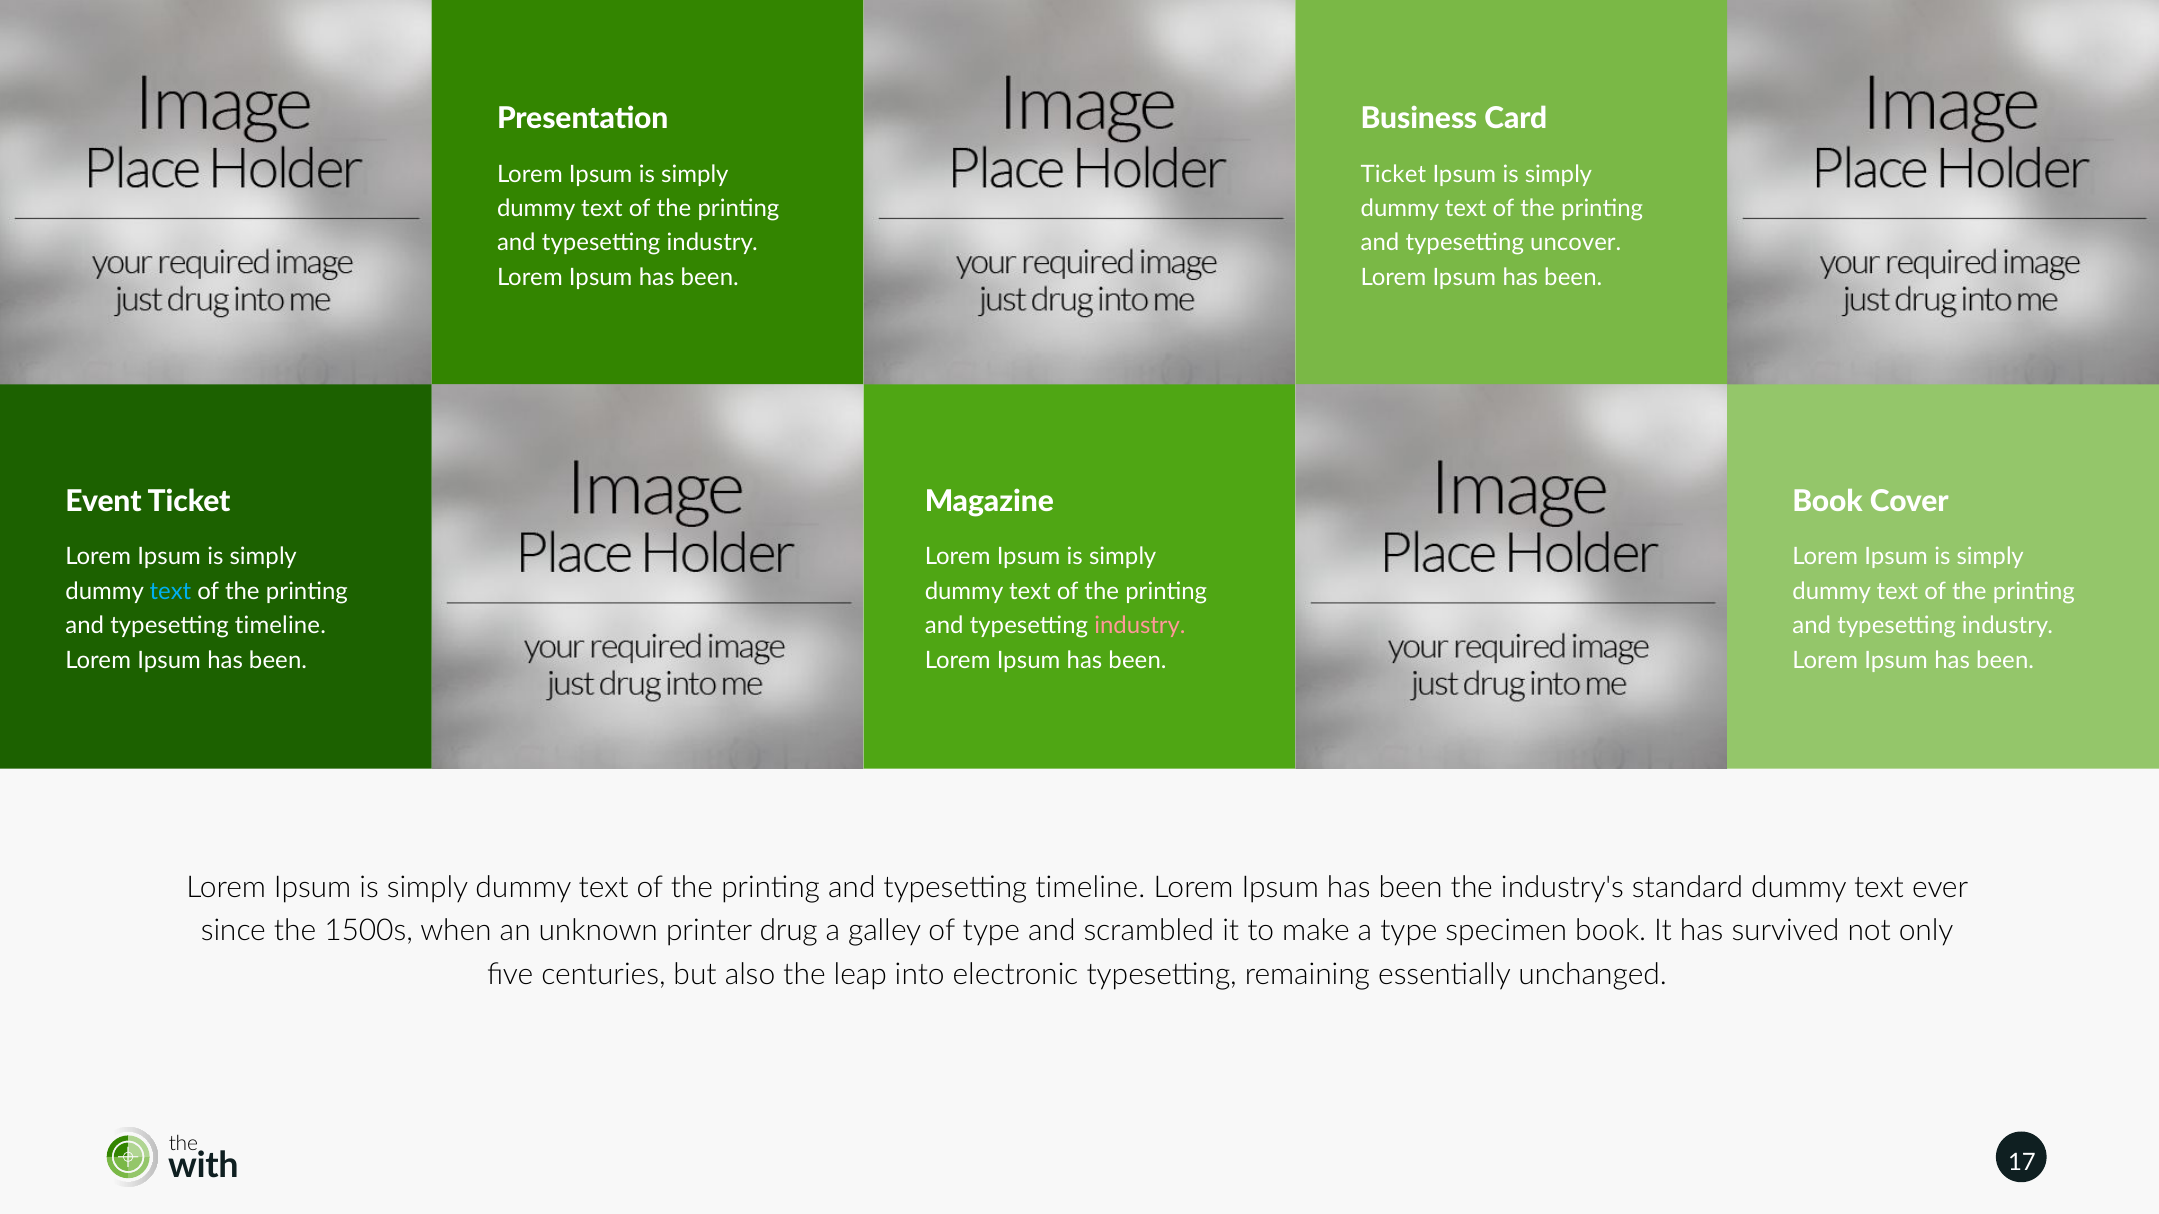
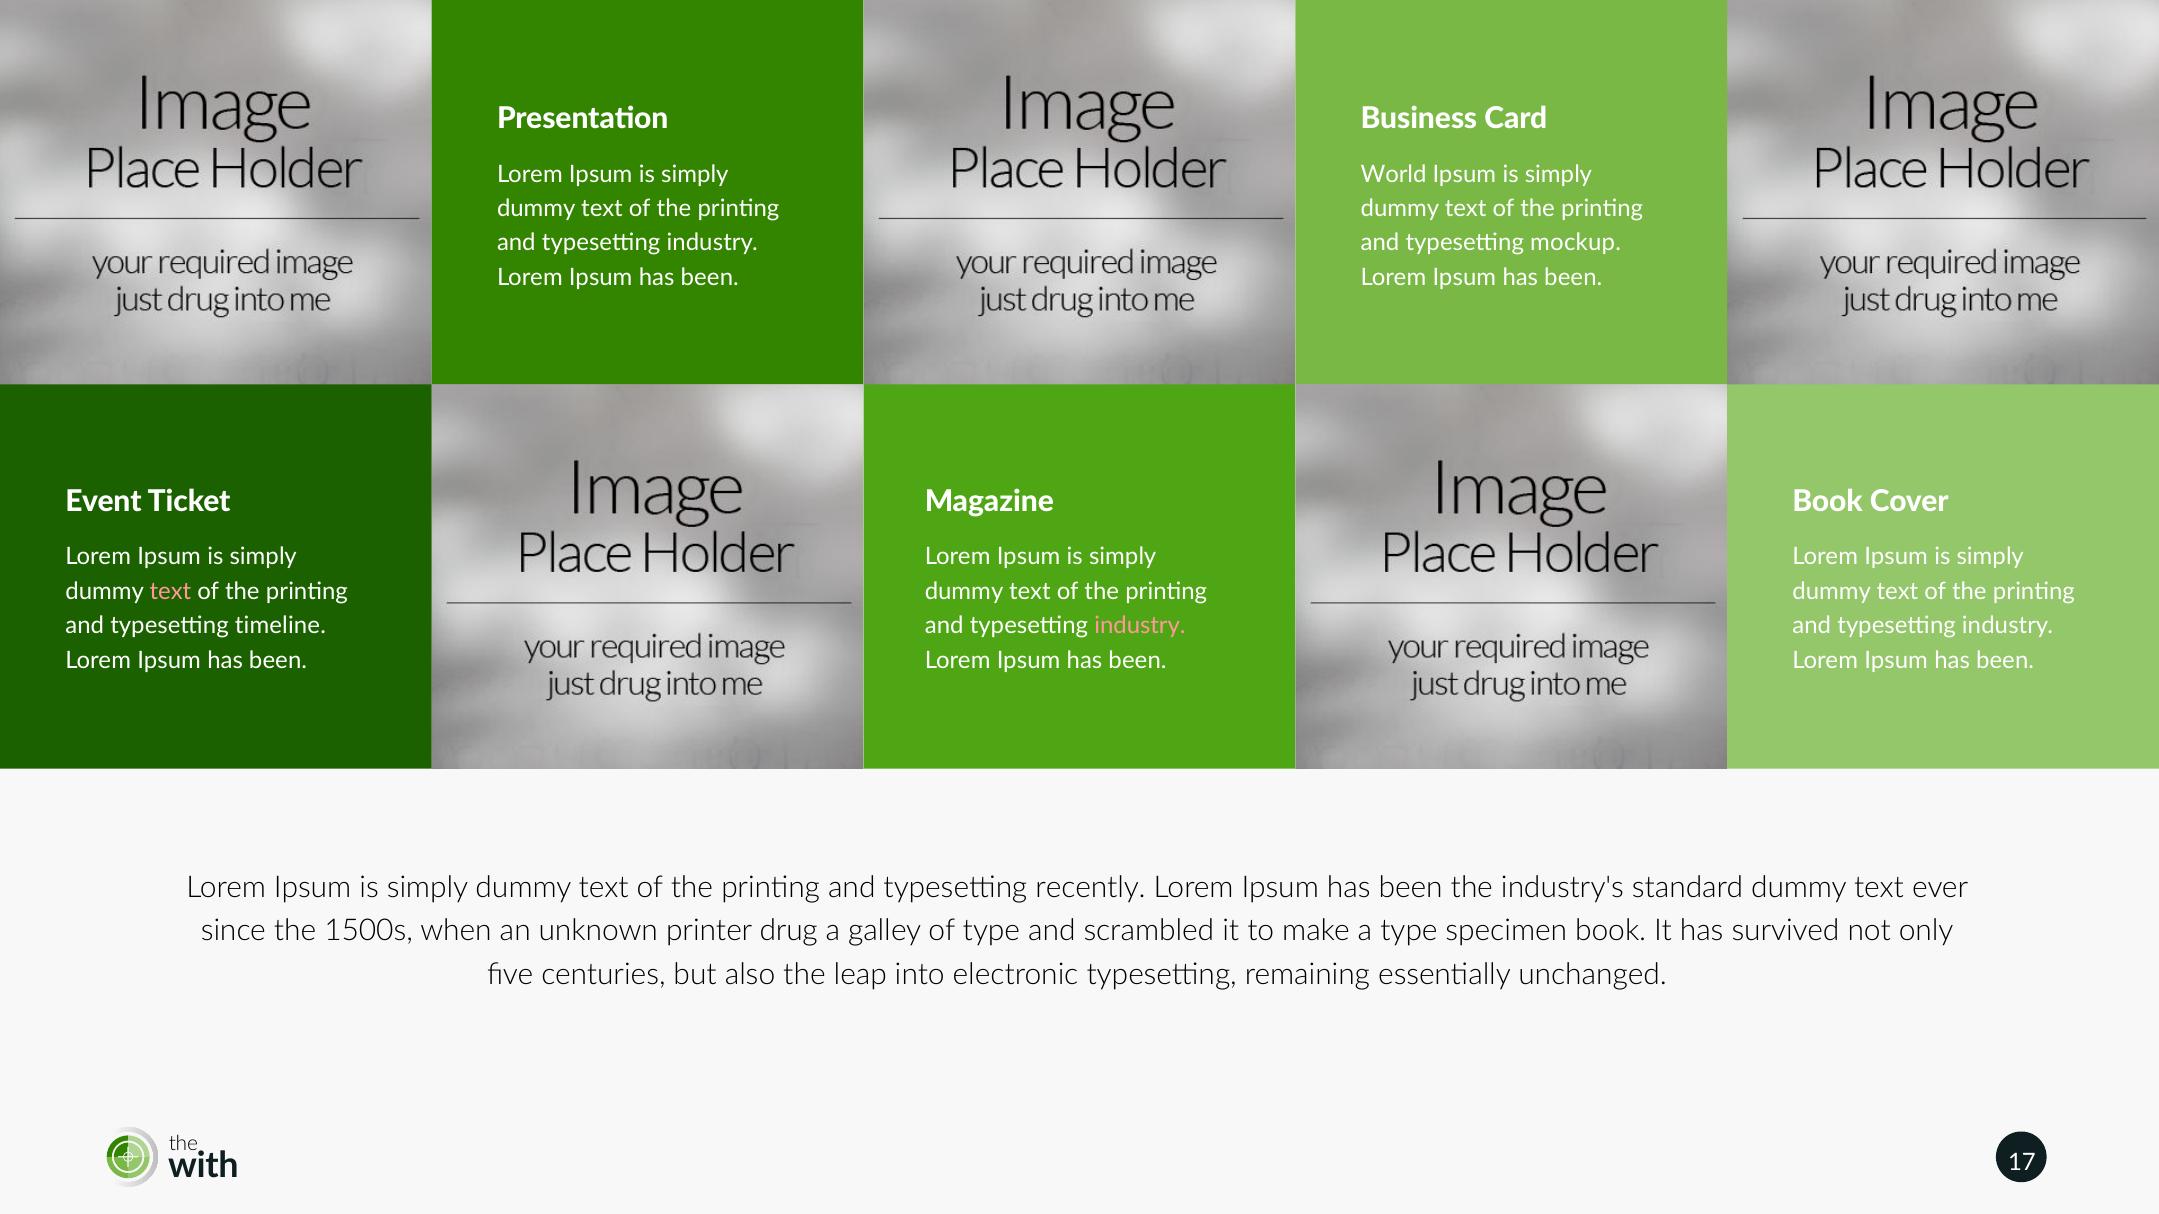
Ticket at (1393, 174): Ticket -> World
uncover: uncover -> mockup
text at (170, 592) colour: light blue -> pink
timeline at (1090, 888): timeline -> recently
